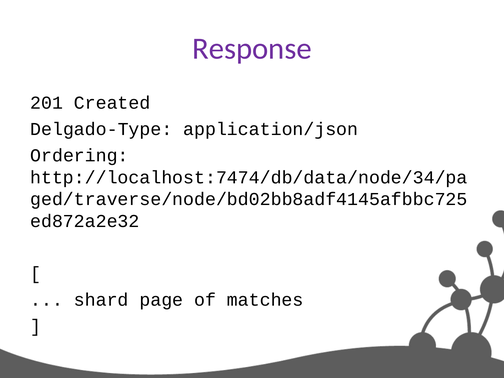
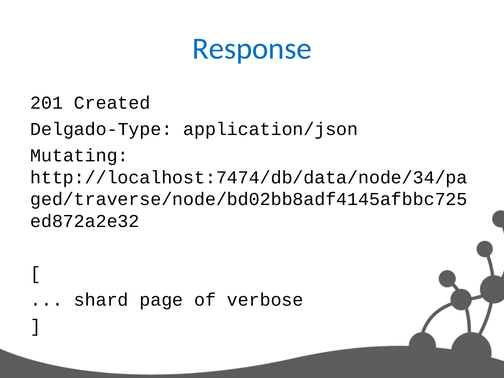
Response colour: purple -> blue
Ordering: Ordering -> Mutating
matches: matches -> verbose
